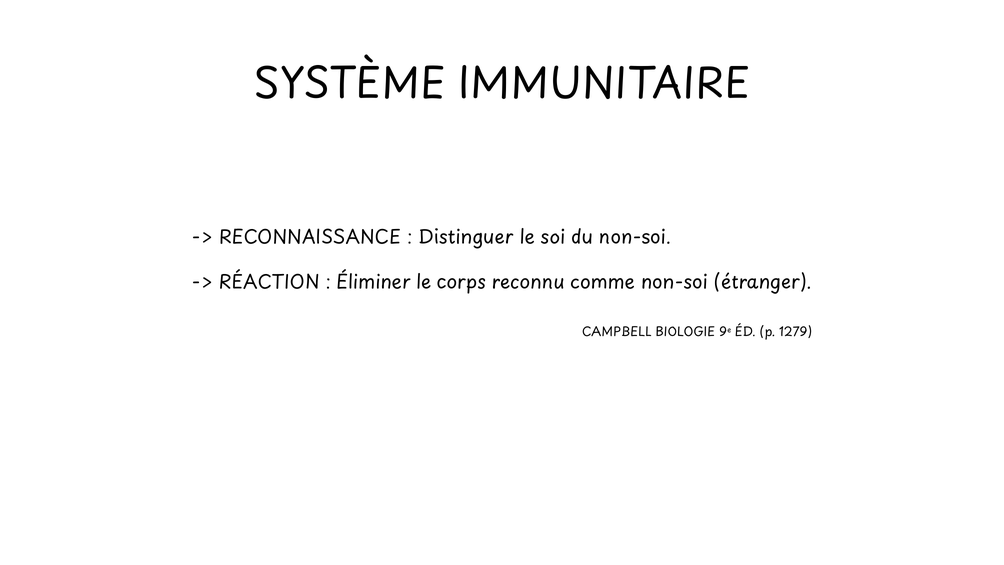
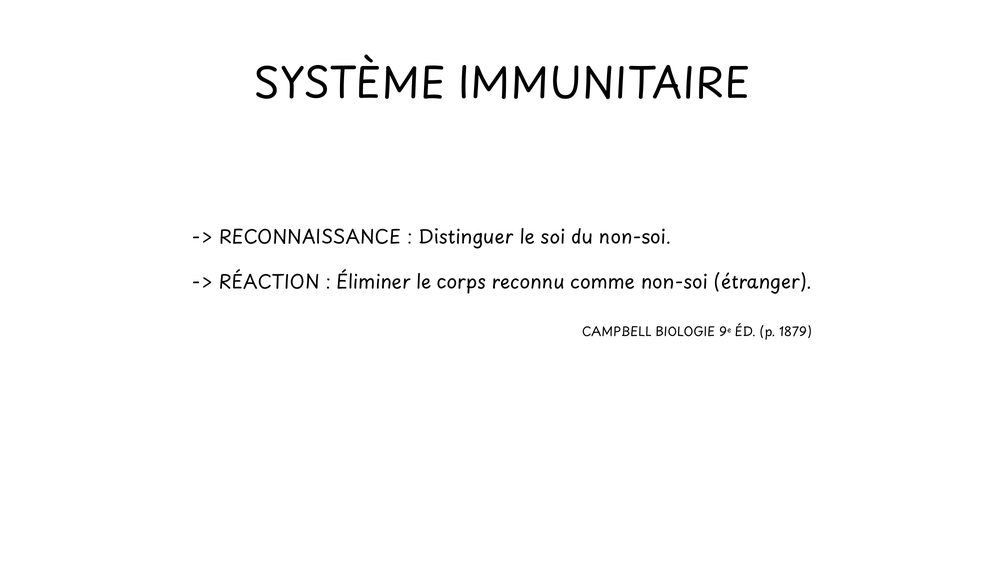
1279: 1279 -> 1879
